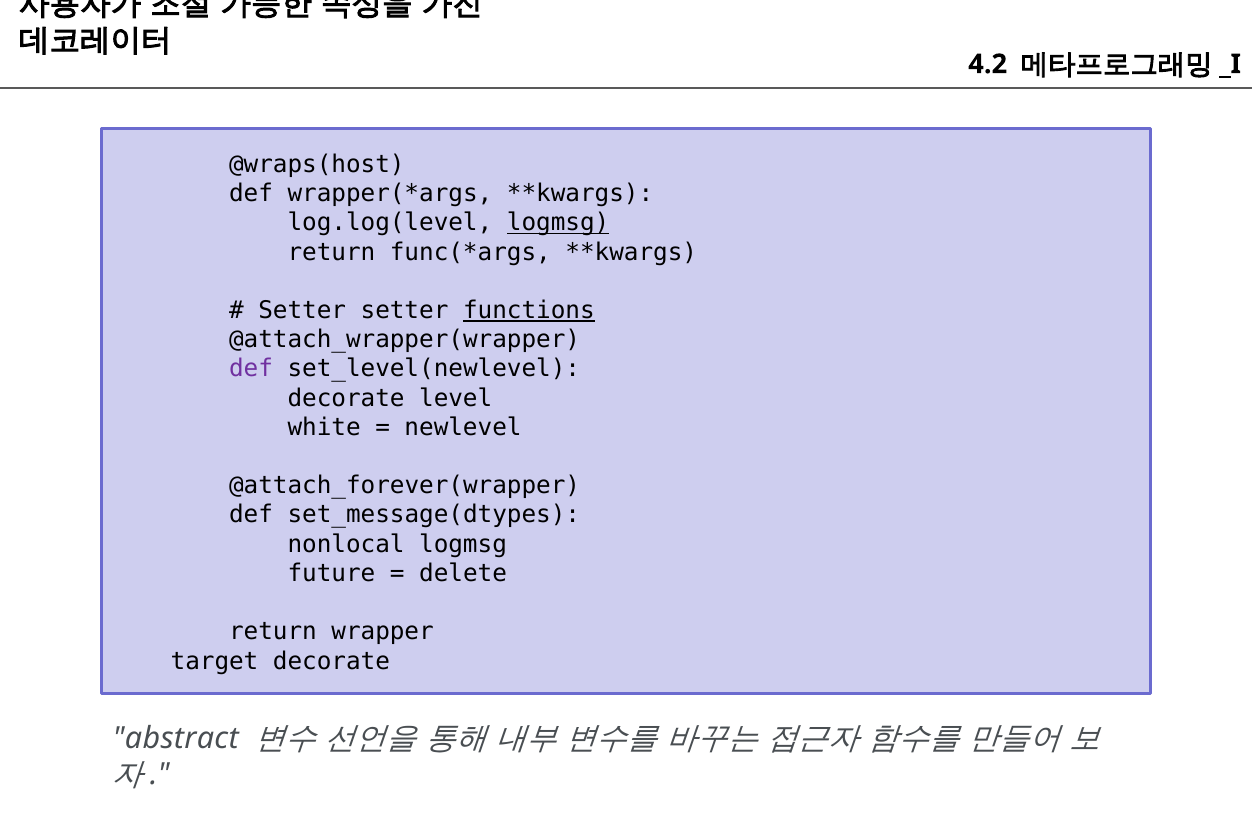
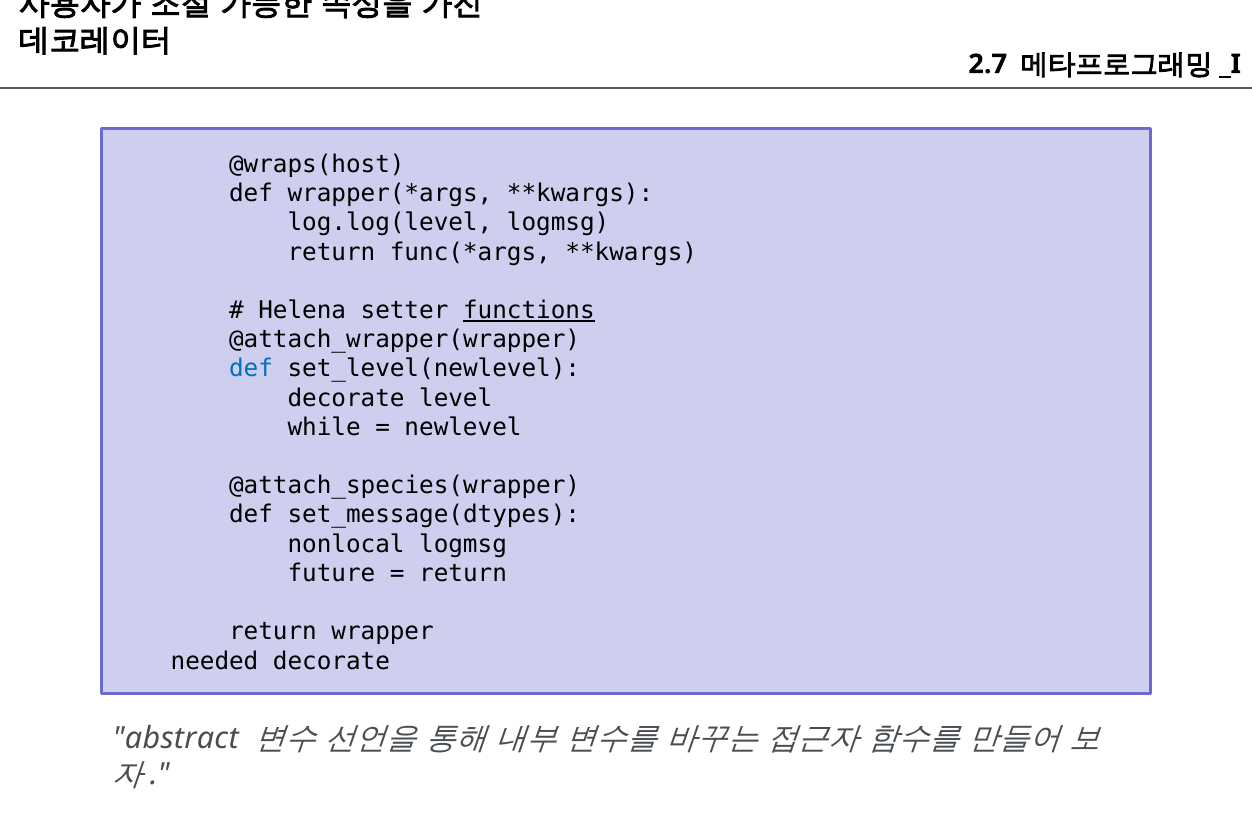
4.2: 4.2 -> 2.7
logmsg at (558, 223) underline: present -> none
Setter at (302, 311): Setter -> Helena
def at (251, 369) colour: purple -> blue
white: white -> while
@attach_forever(wrapper: @attach_forever(wrapper -> @attach_species(wrapper
delete at (463, 574): delete -> return
target: target -> needed
